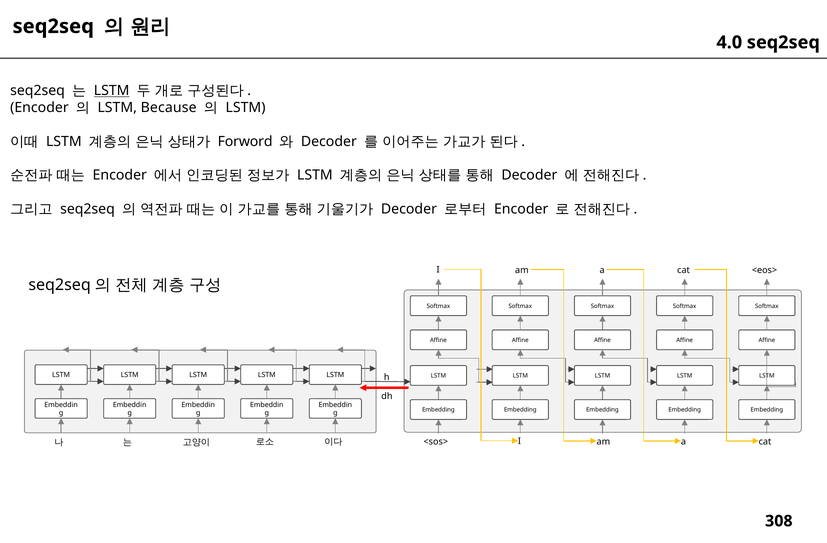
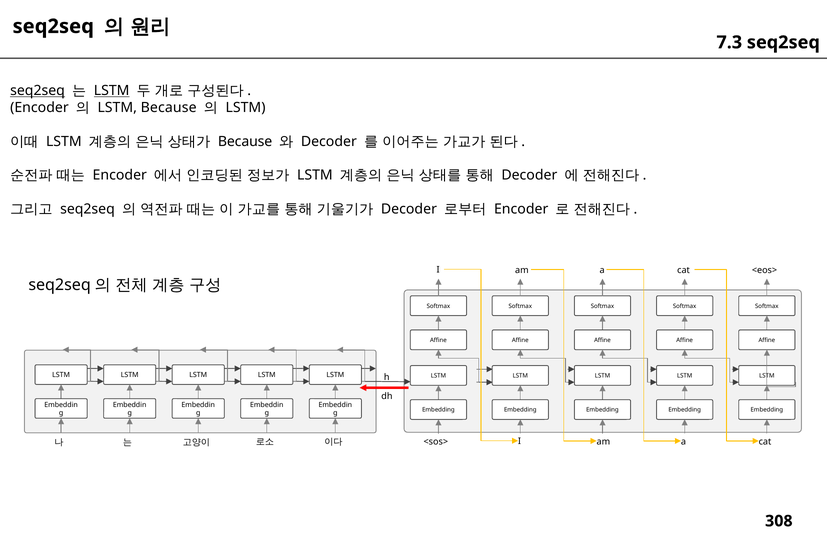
4.0: 4.0 -> 7.3
seq2seq at (38, 91) underline: none -> present
Forword at (245, 142): Forword -> Because
